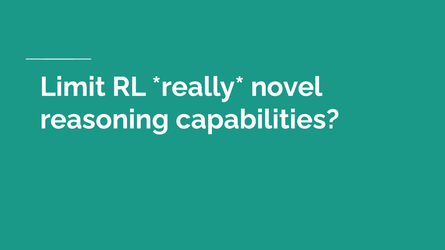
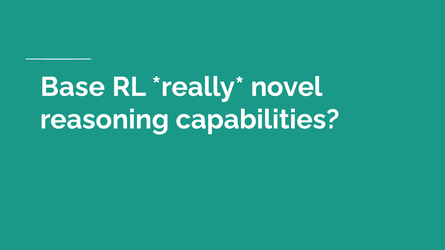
Limit: Limit -> Base
